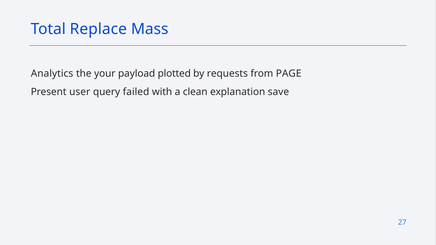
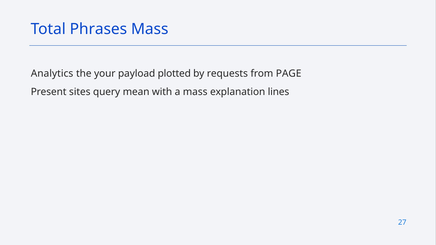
Replace: Replace -> Phrases
user: user -> sites
failed: failed -> mean
a clean: clean -> mass
save: save -> lines
